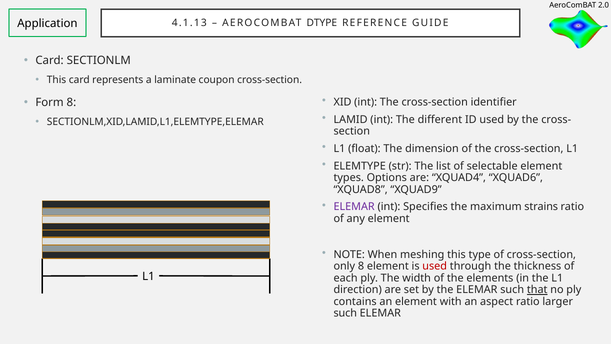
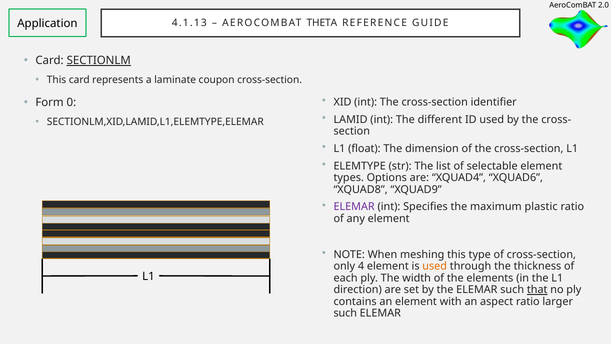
DTYPE: DTYPE -> THETA
SECTIONLM underline: none -> present
Form 8: 8 -> 0
strains: strains -> plastic
only 8: 8 -> 4
used at (435, 266) colour: red -> orange
